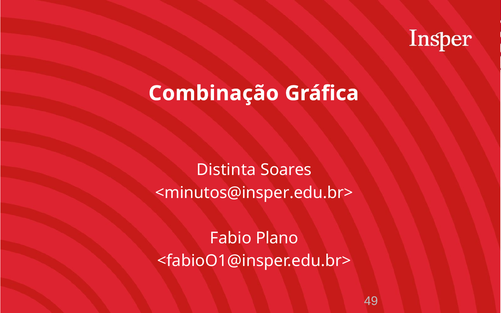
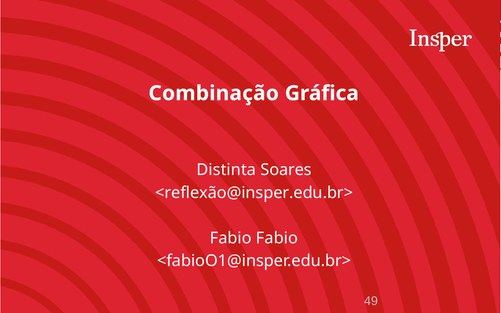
<minutos@insper.edu.br>: <minutos@insper.edu.br> -> <reflexão@insper.edu.br>
Fabio Plano: Plano -> Fabio
